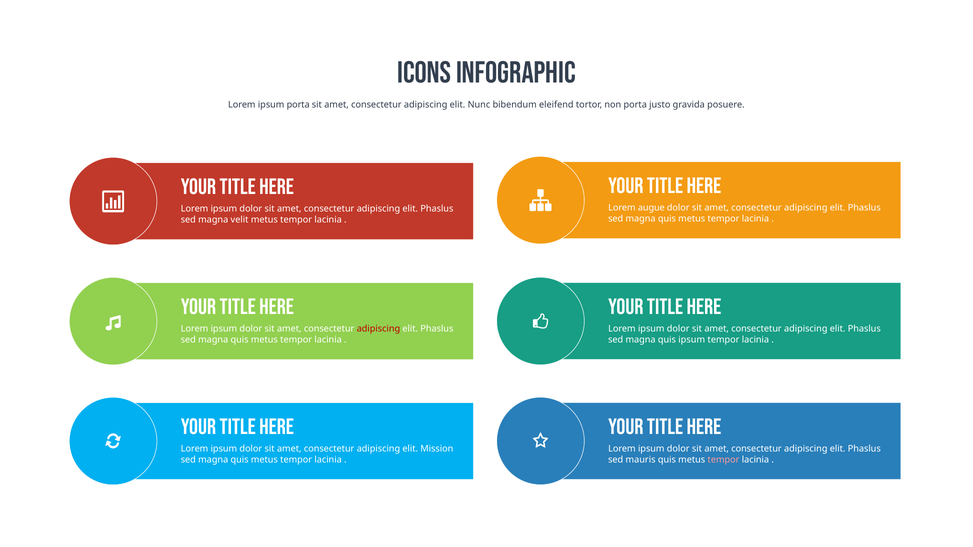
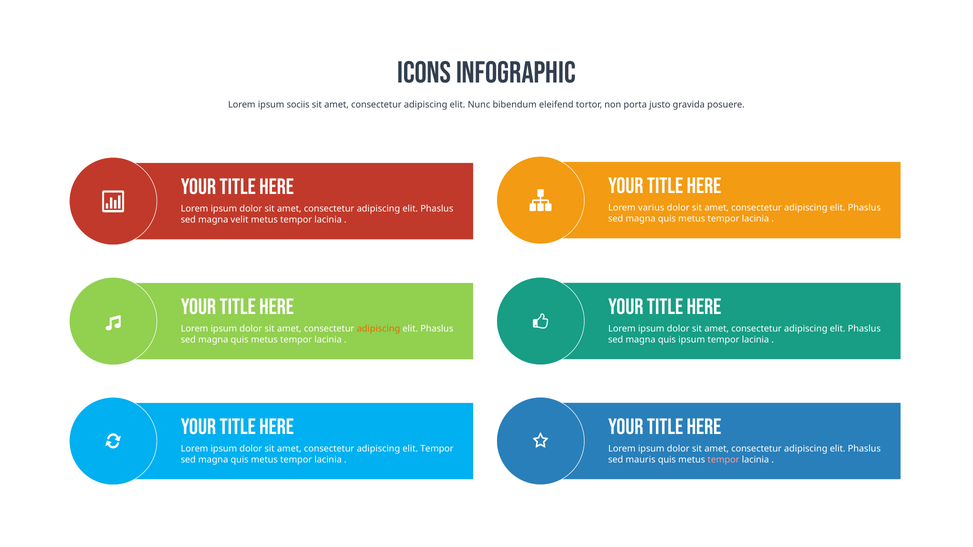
ipsum porta: porta -> sociis
augue: augue -> varius
adipiscing at (378, 329) colour: red -> orange
elit Mission: Mission -> Tempor
